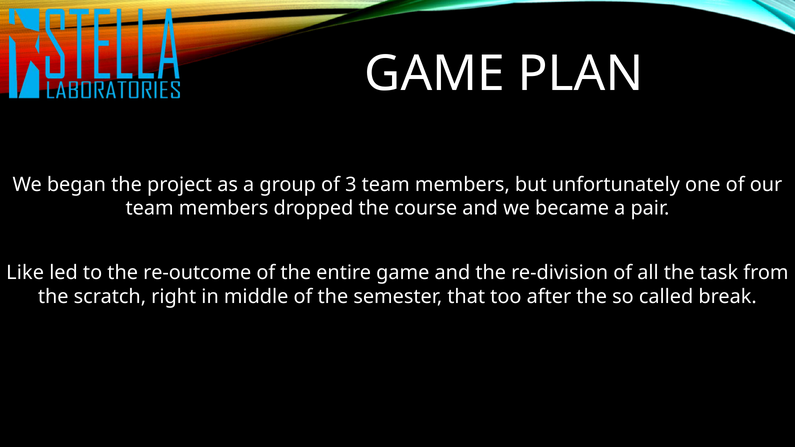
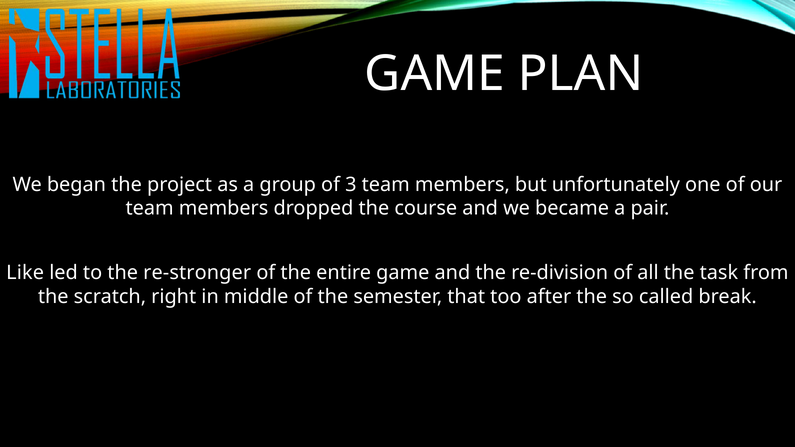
re-outcome: re-outcome -> re-stronger
